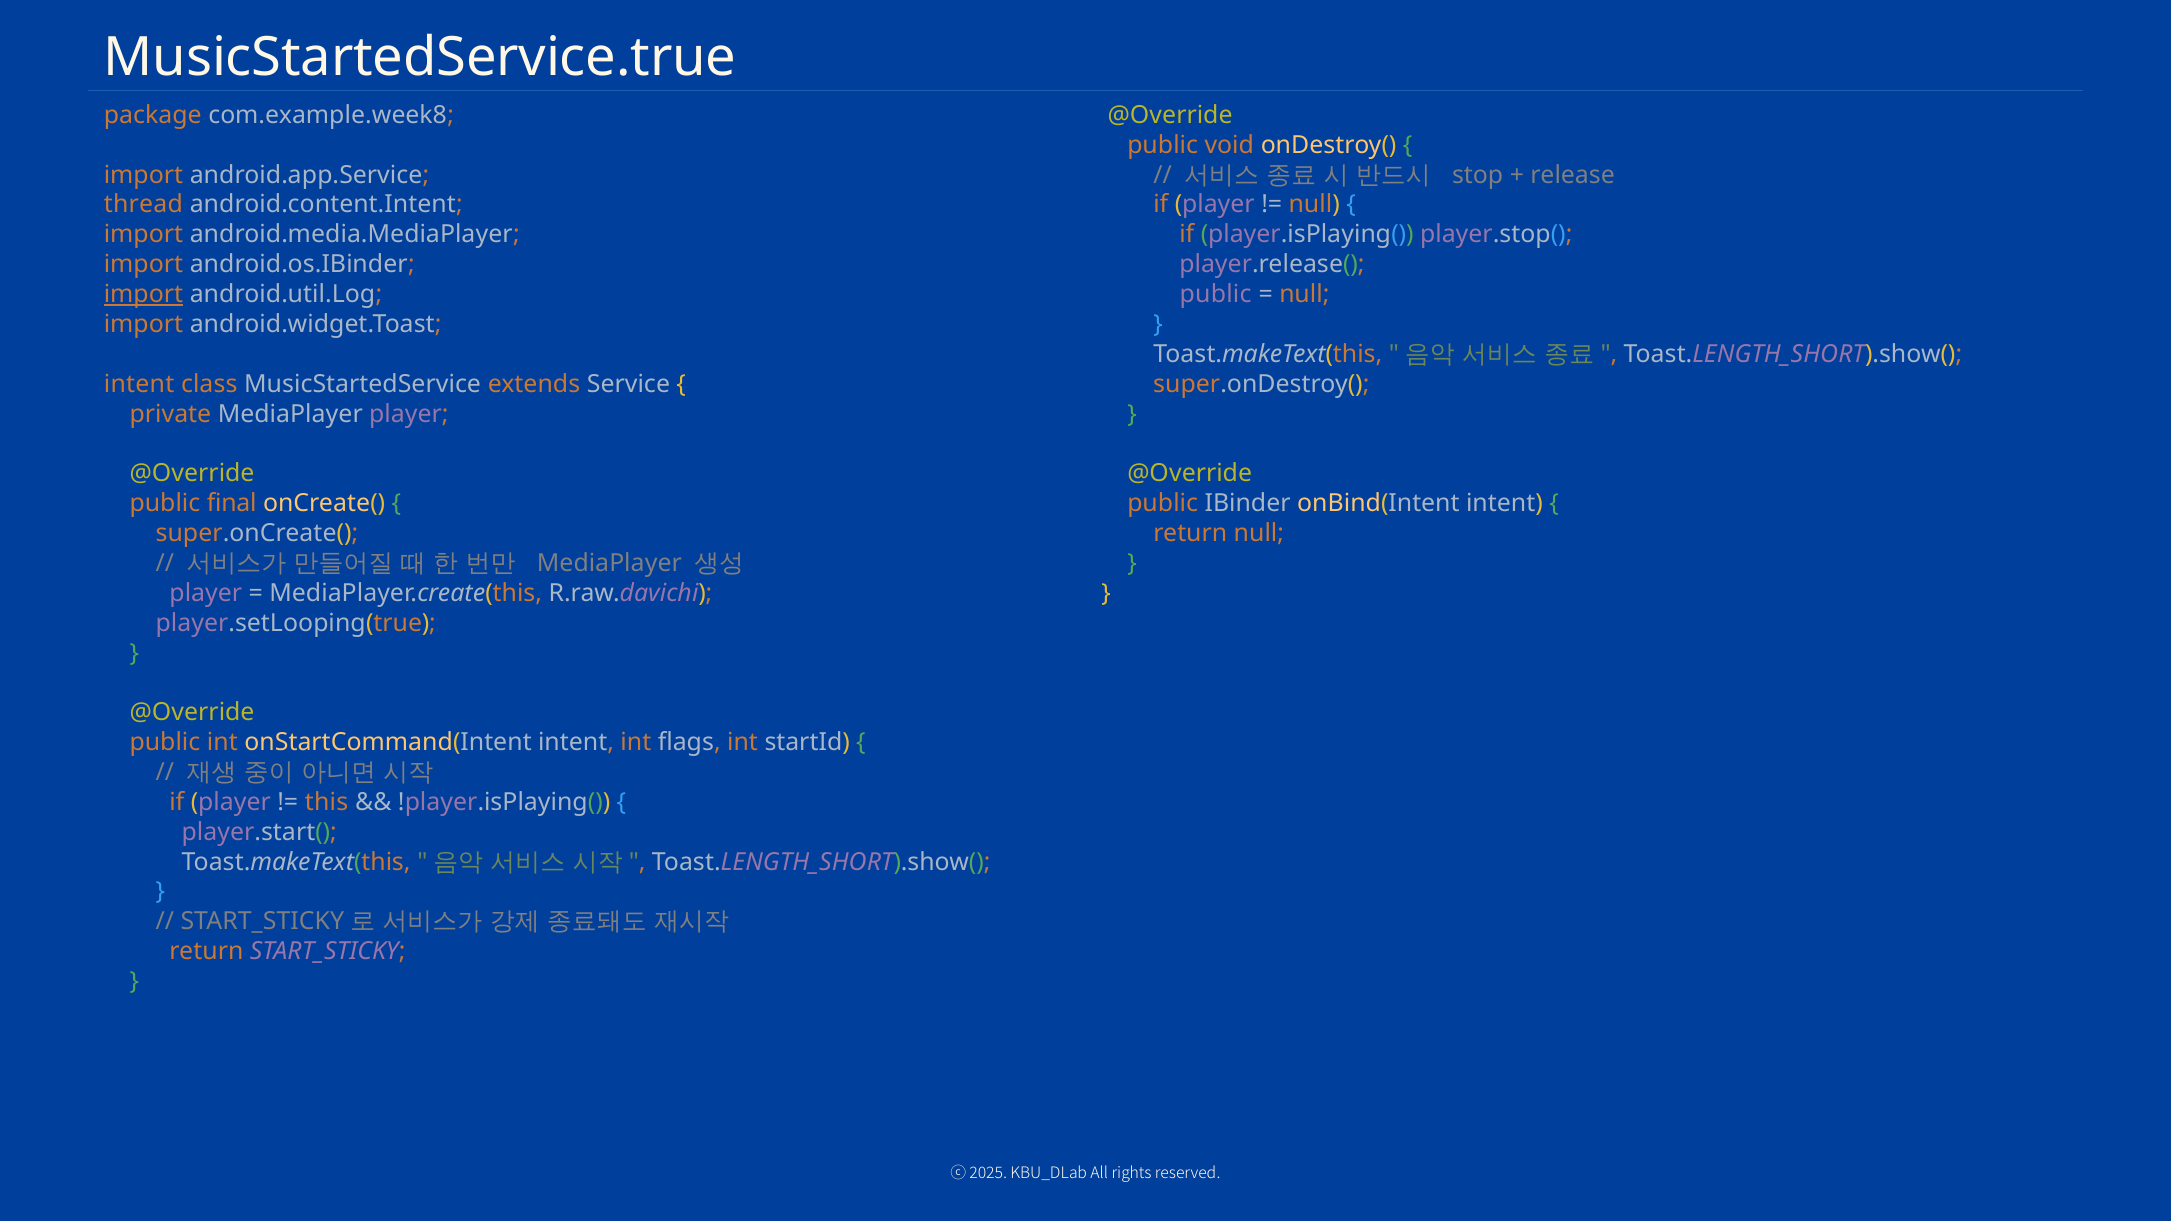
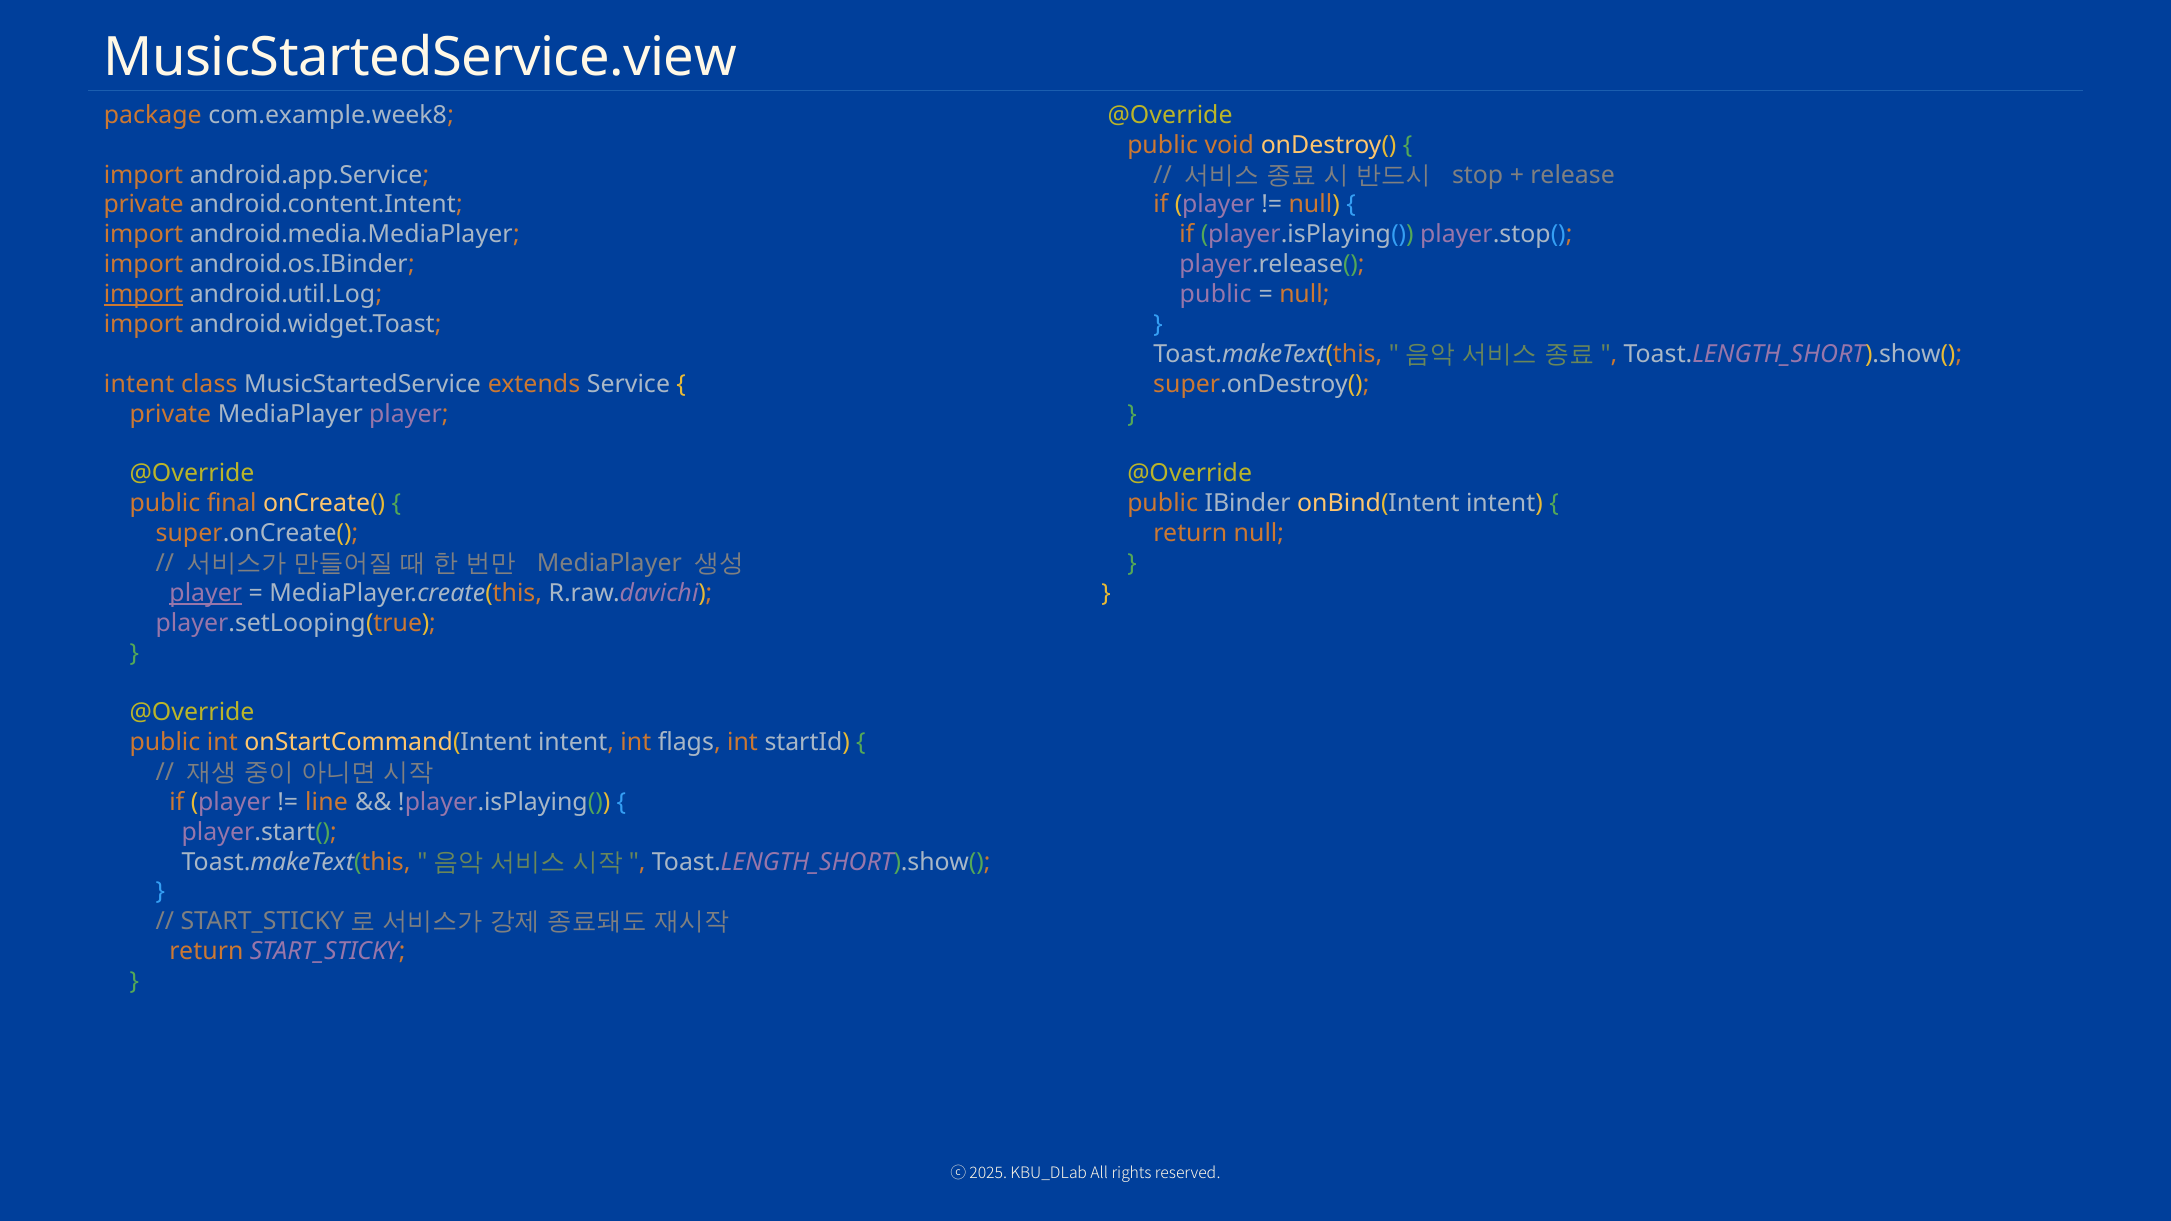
MusicStartedService.true: MusicStartedService.true -> MusicStartedService.view
thread at (143, 205): thread -> private
player at (206, 593) underline: none -> present
this: this -> line
